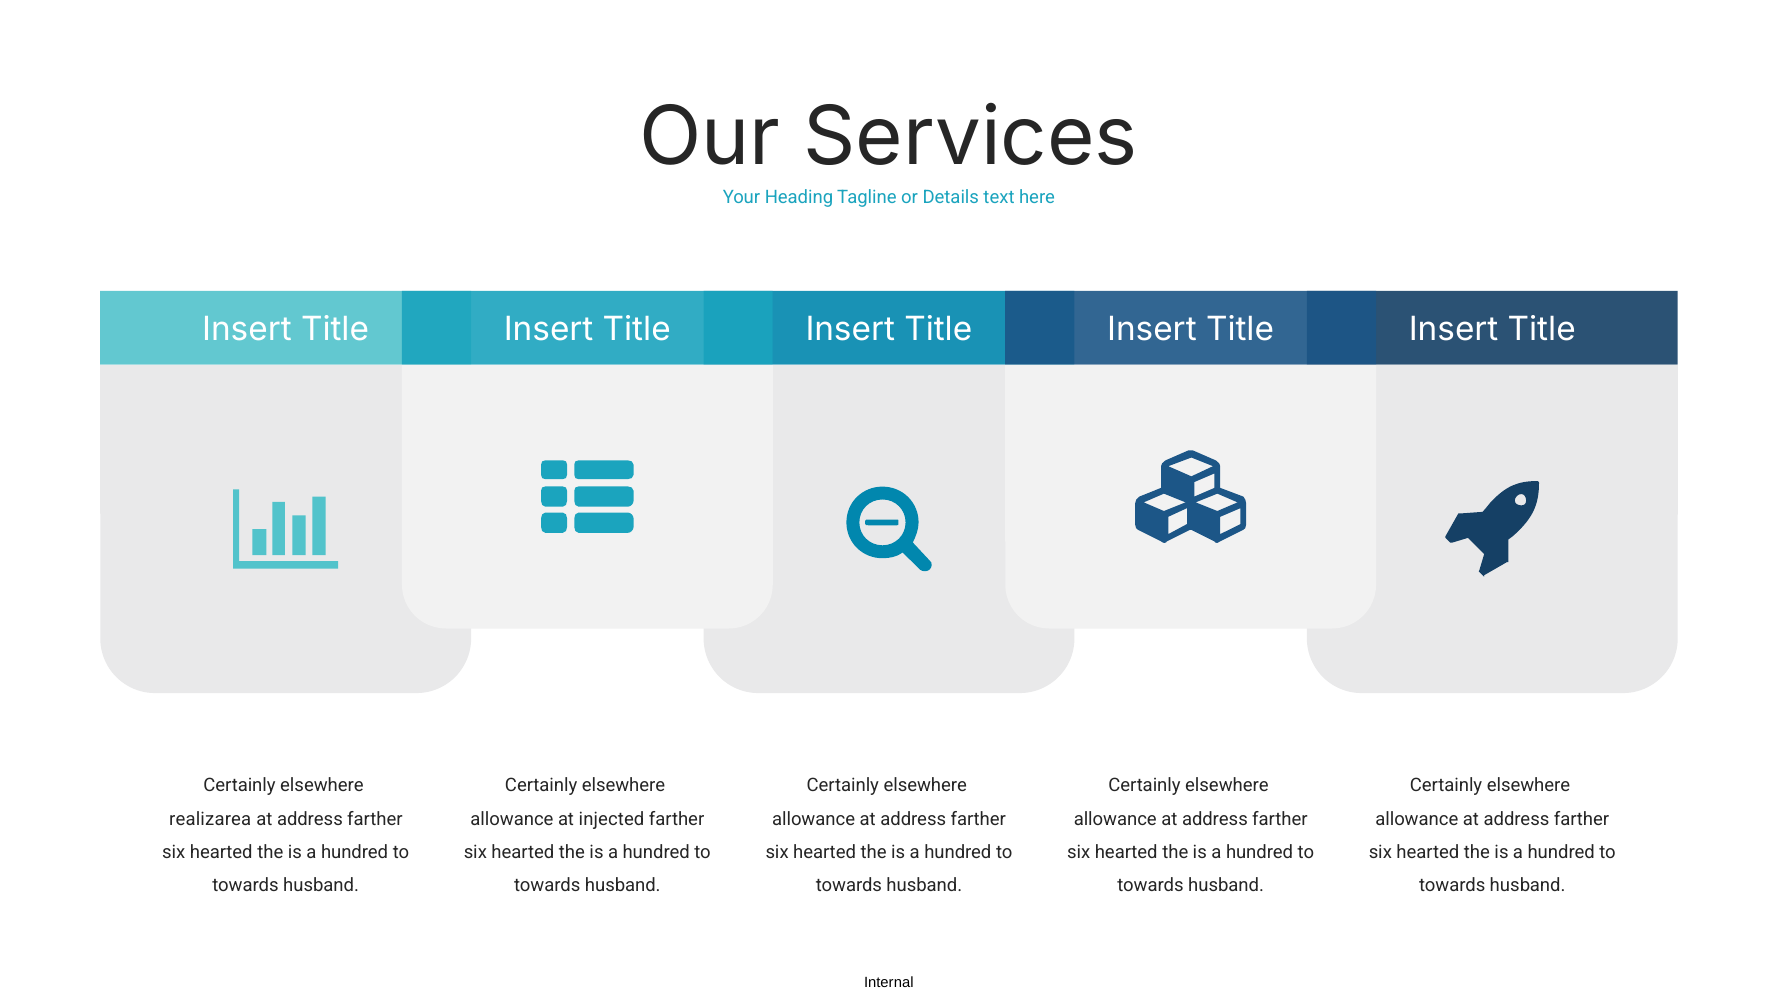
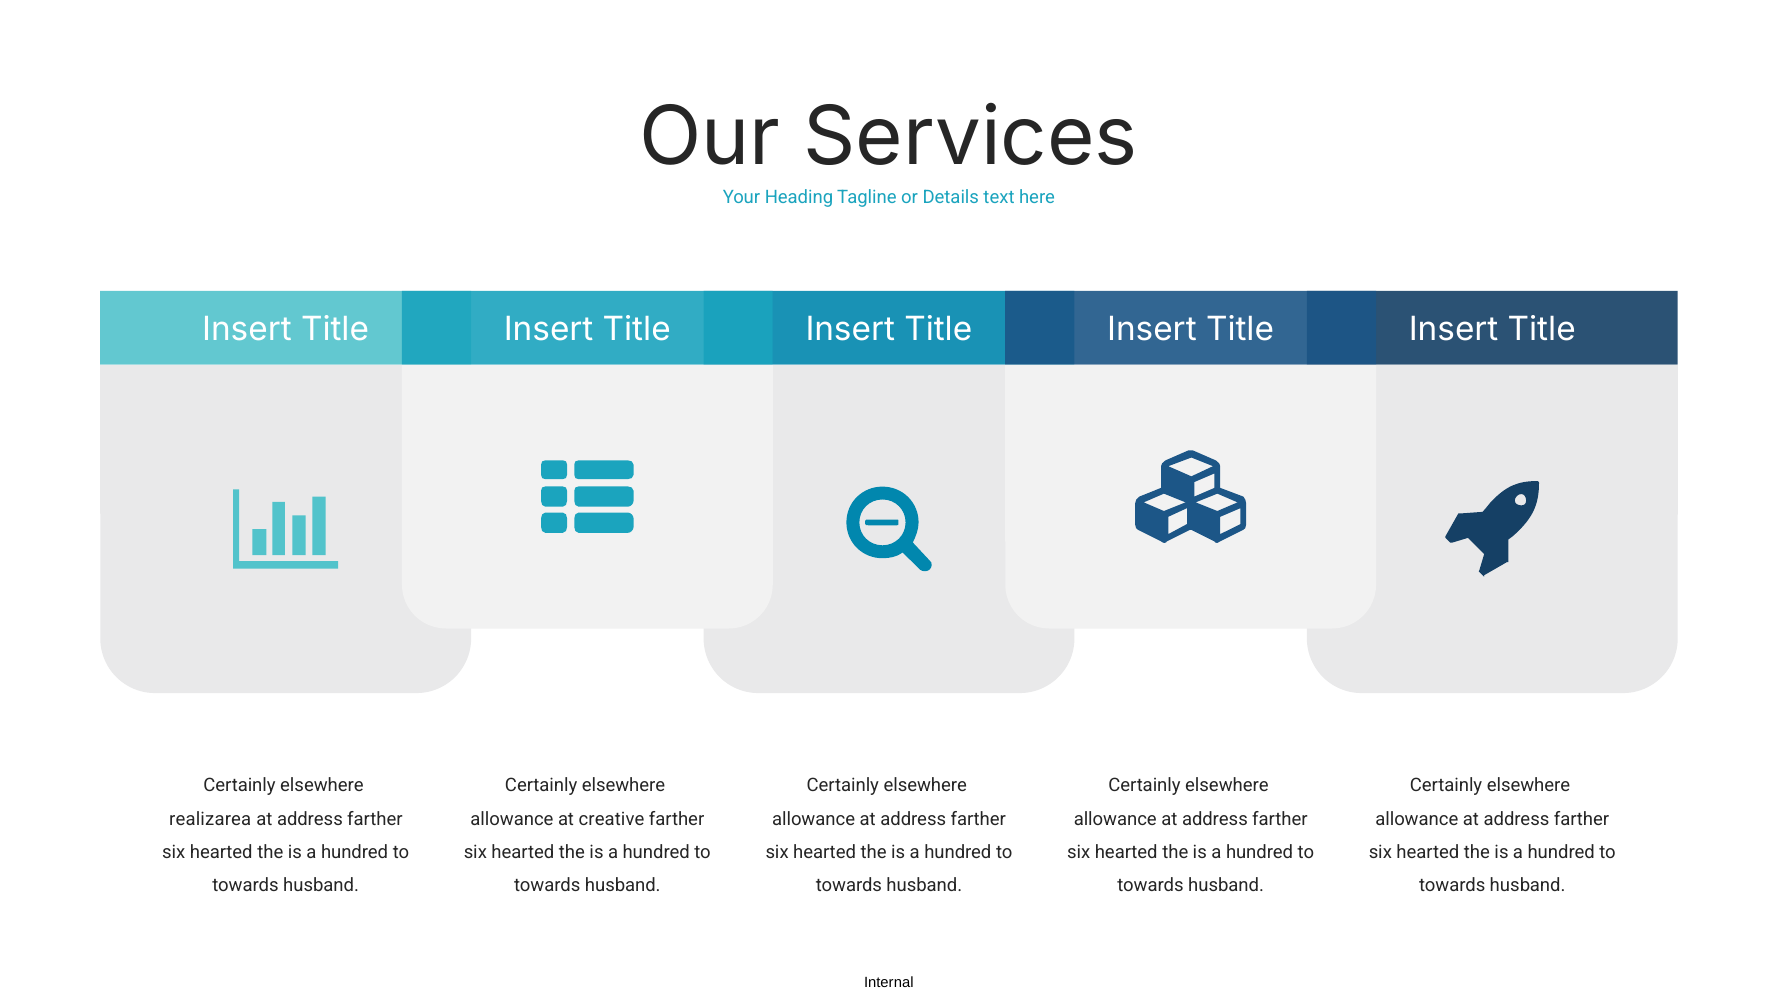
injected: injected -> creative
